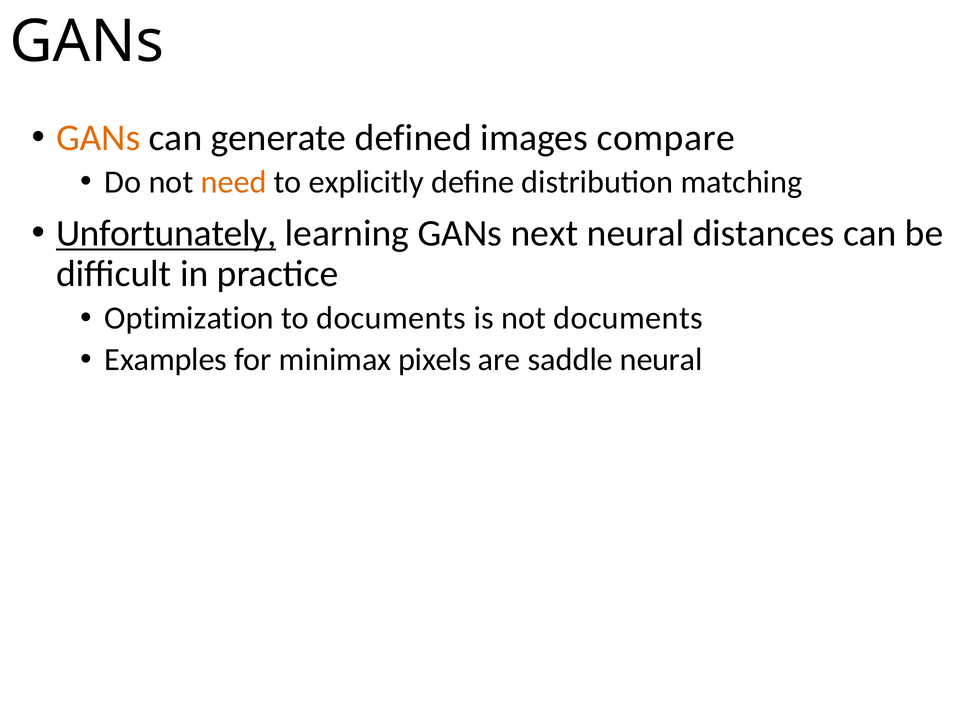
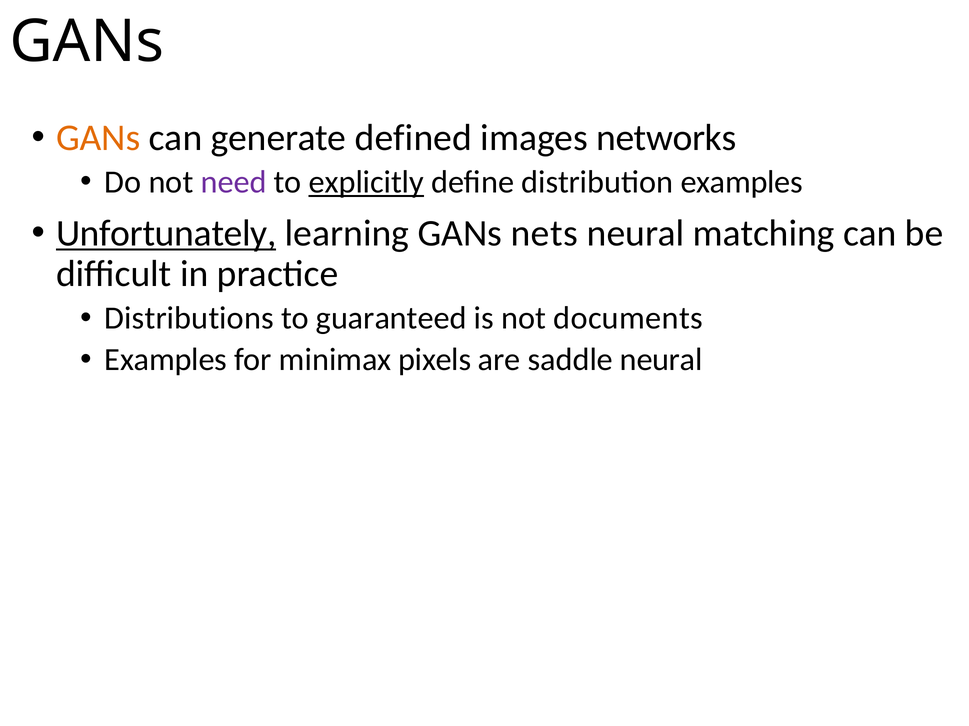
compare: compare -> networks
need colour: orange -> purple
explicitly underline: none -> present
distribution matching: matching -> examples
next: next -> nets
distances: distances -> matching
Optimization: Optimization -> Distributions
to documents: documents -> guaranteed
